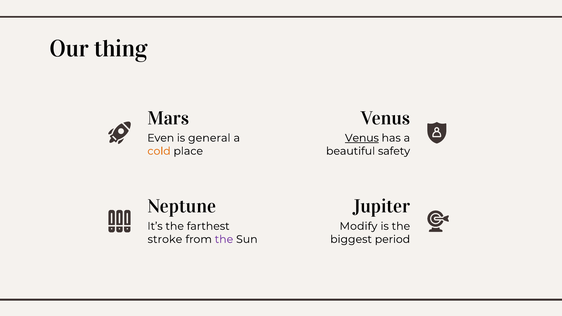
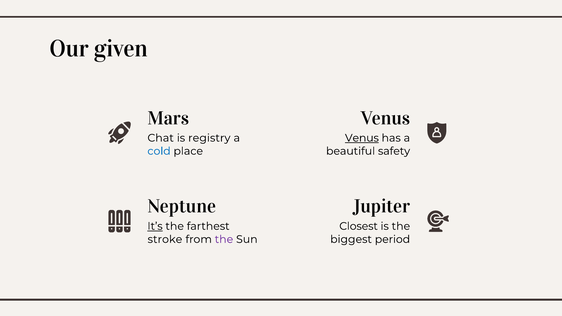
thing: thing -> given
Even: Even -> Chat
general: general -> registry
cold colour: orange -> blue
It’s underline: none -> present
Modify: Modify -> Closest
